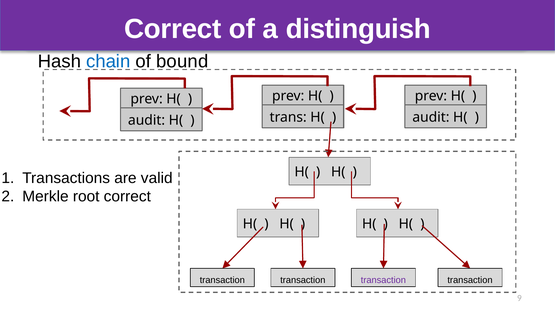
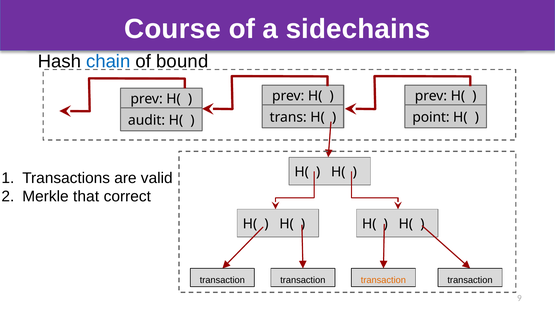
Correct at (173, 29): Correct -> Course
distinguish: distinguish -> sidechains
audit at (431, 117): audit -> point
root: root -> that
transaction at (383, 280) colour: purple -> orange
